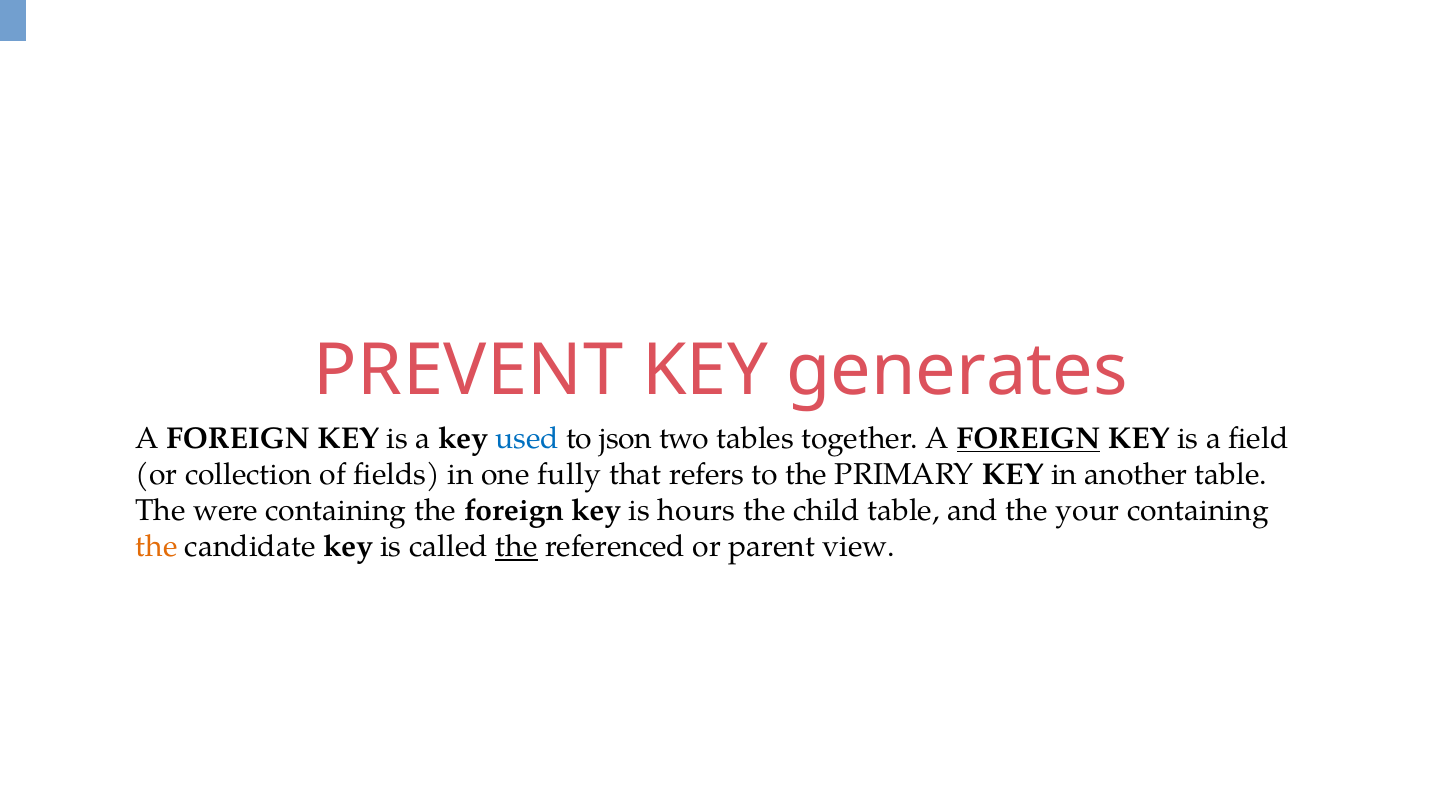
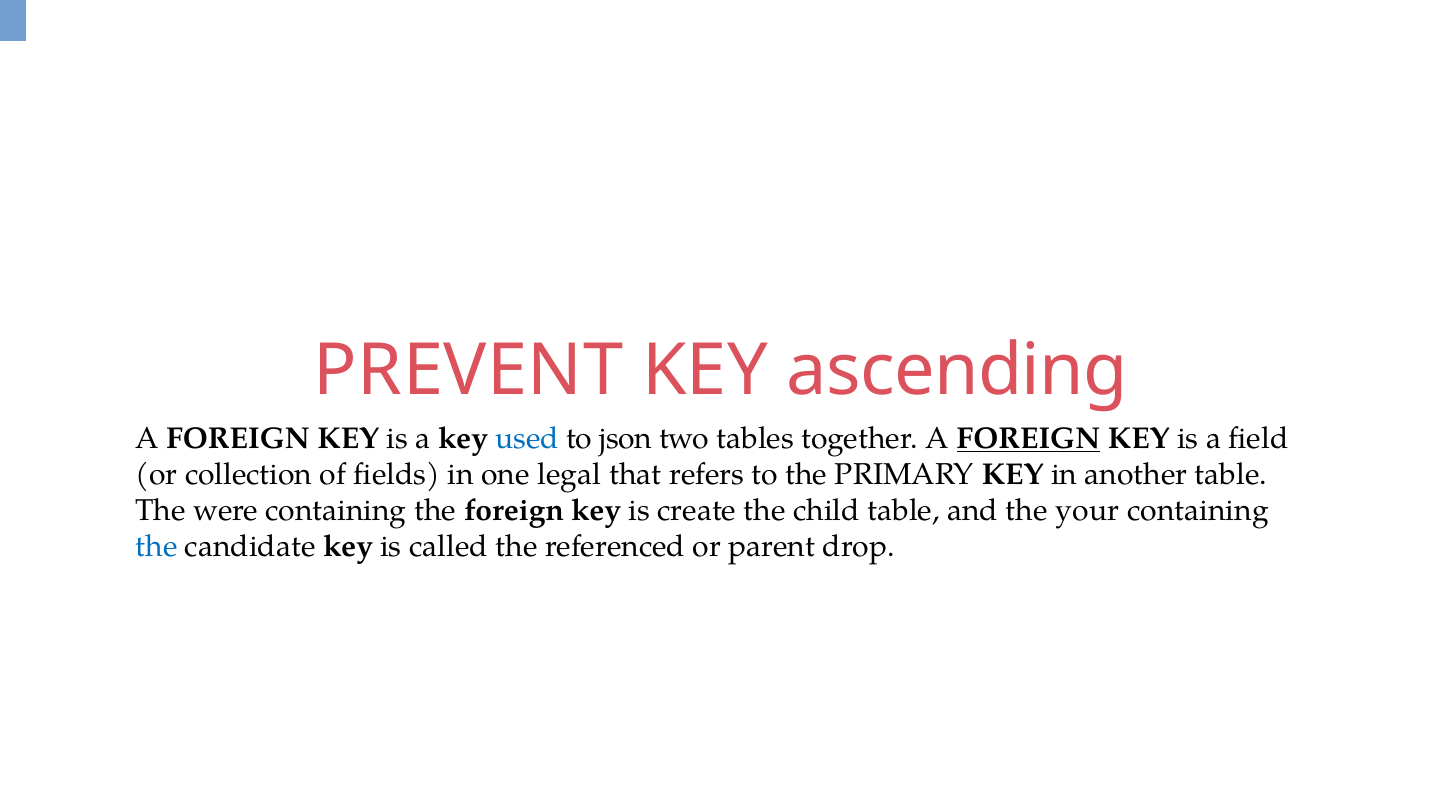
generates: generates -> ascending
fully: fully -> legal
hours: hours -> create
the at (156, 547) colour: orange -> blue
the at (516, 547) underline: present -> none
view: view -> drop
